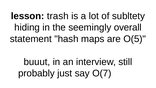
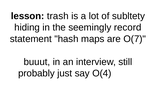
overall: overall -> record
O(5: O(5 -> O(7
O(7: O(7 -> O(4
